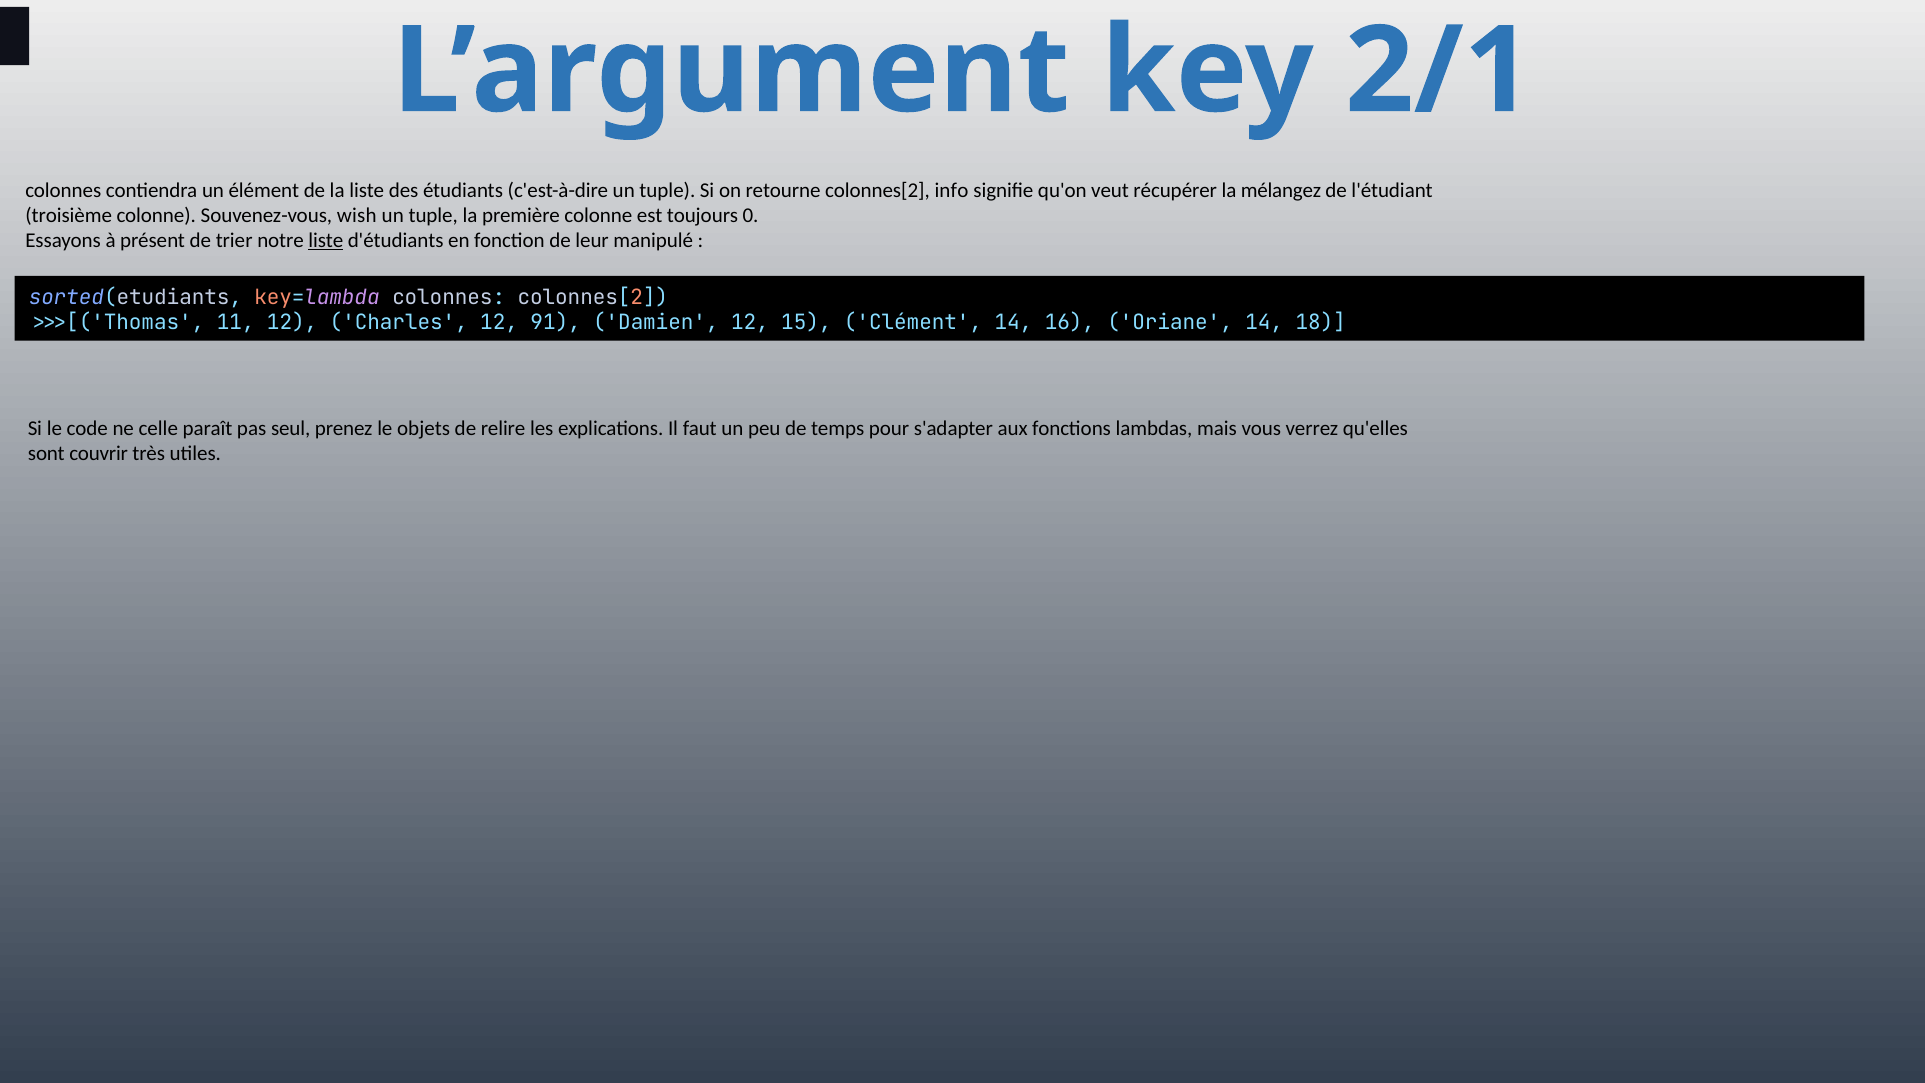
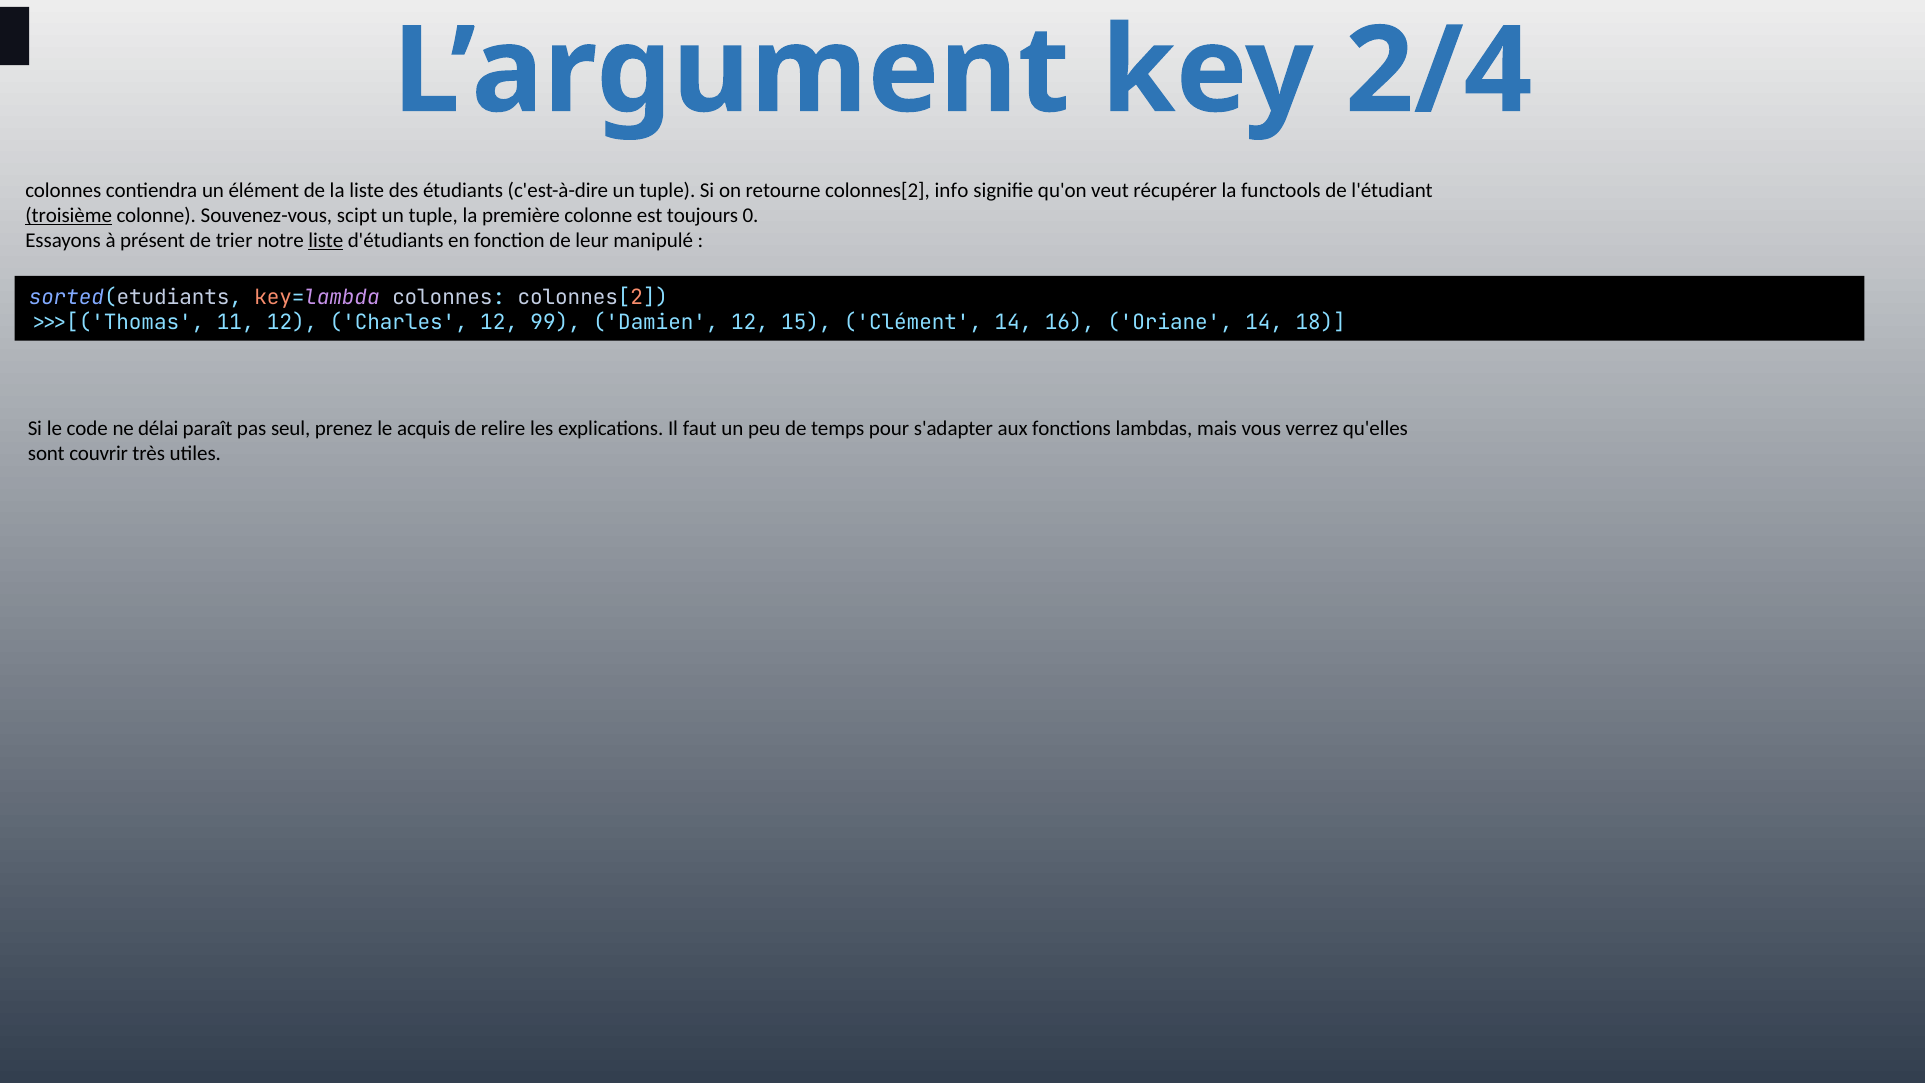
2/1: 2/1 -> 2/4
mélangez: mélangez -> functools
troisième underline: none -> present
wish: wish -> scipt
91: 91 -> 99
celle: celle -> délai
objets: objets -> acquis
